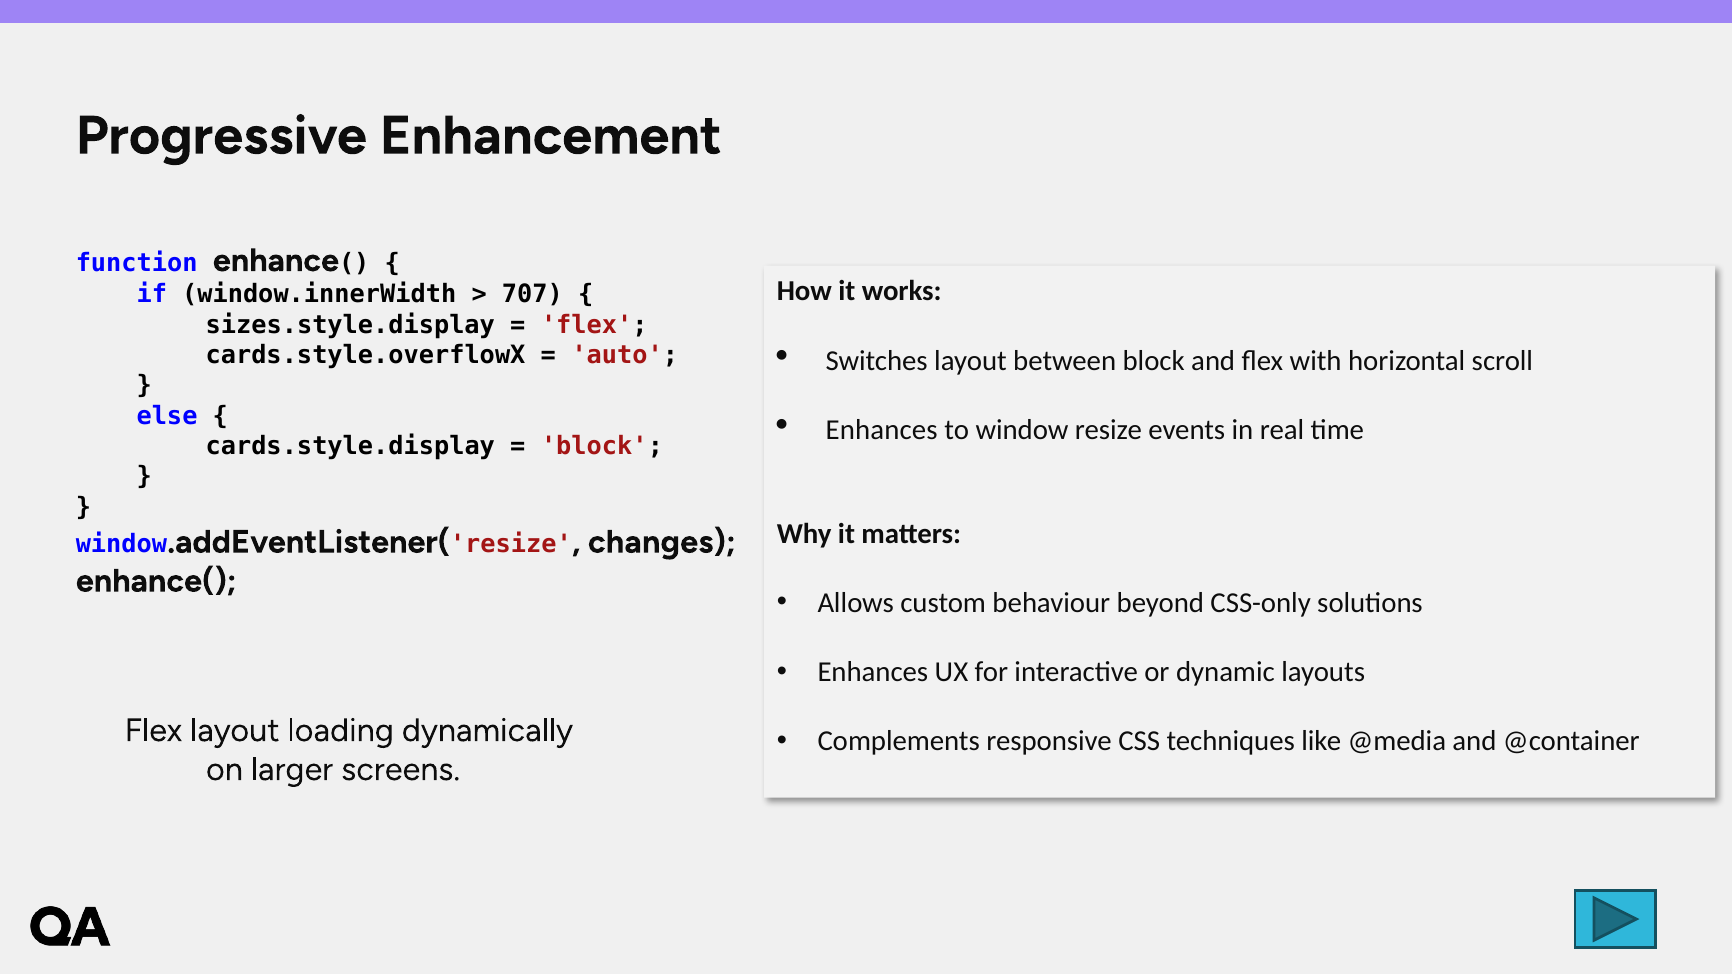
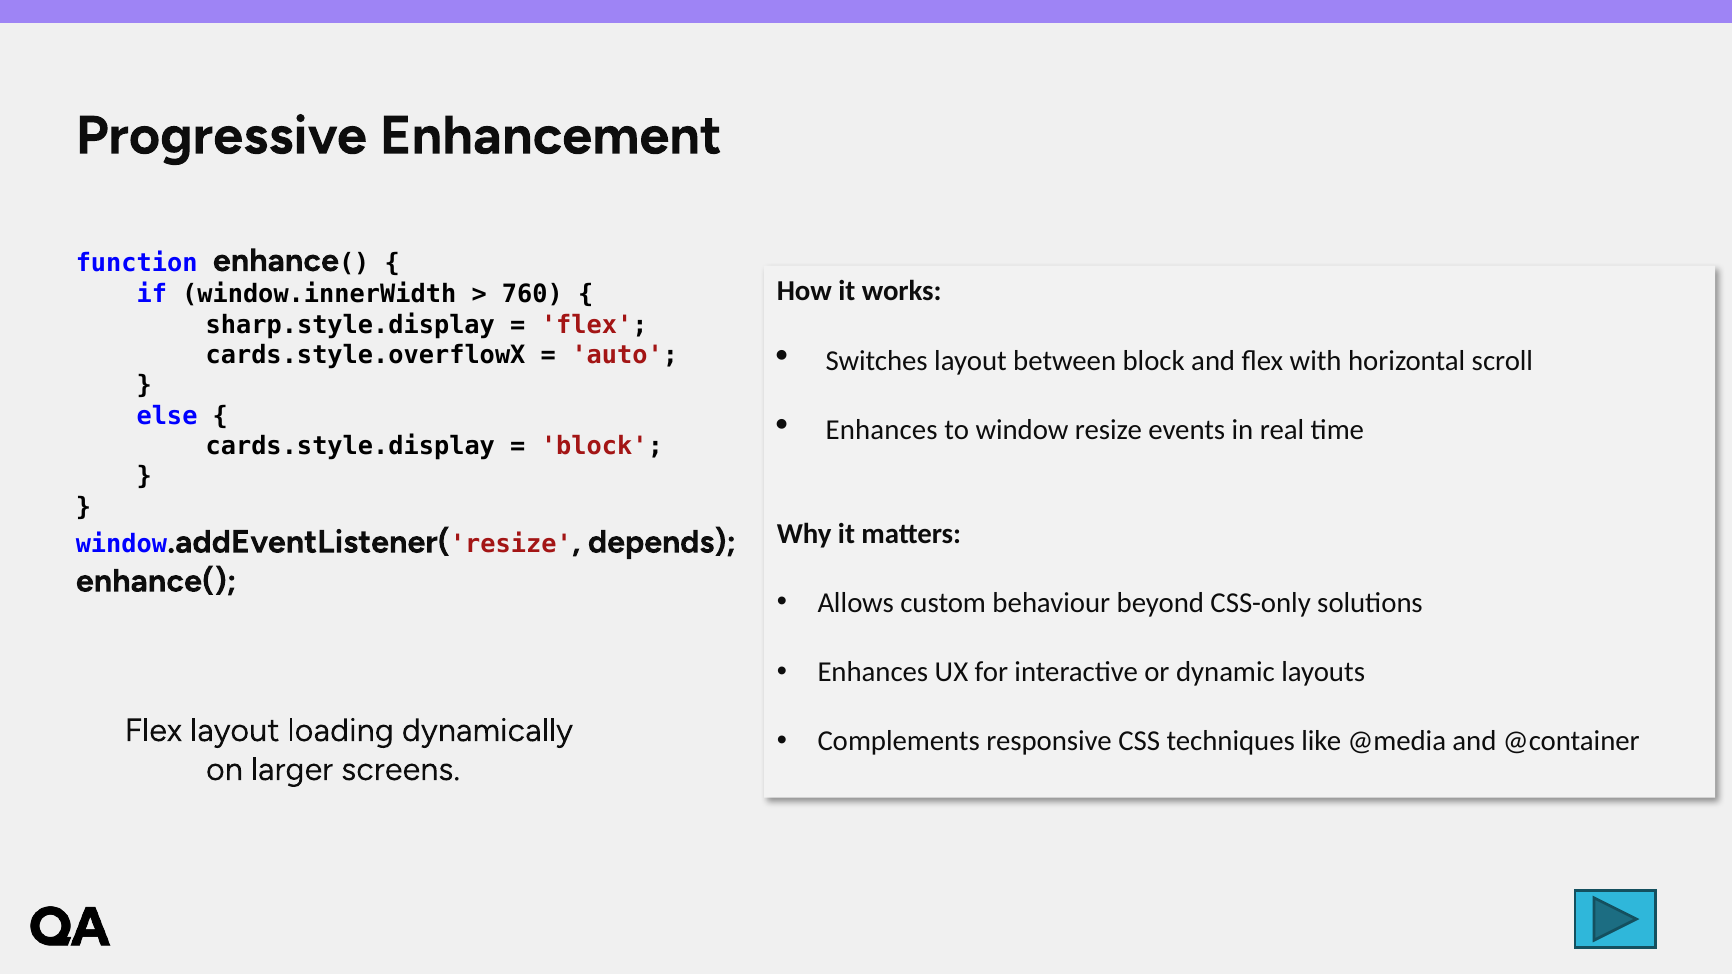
707: 707 -> 760
sizes.style.display: sizes.style.display -> sharp.style.display
changes: changes -> depends
